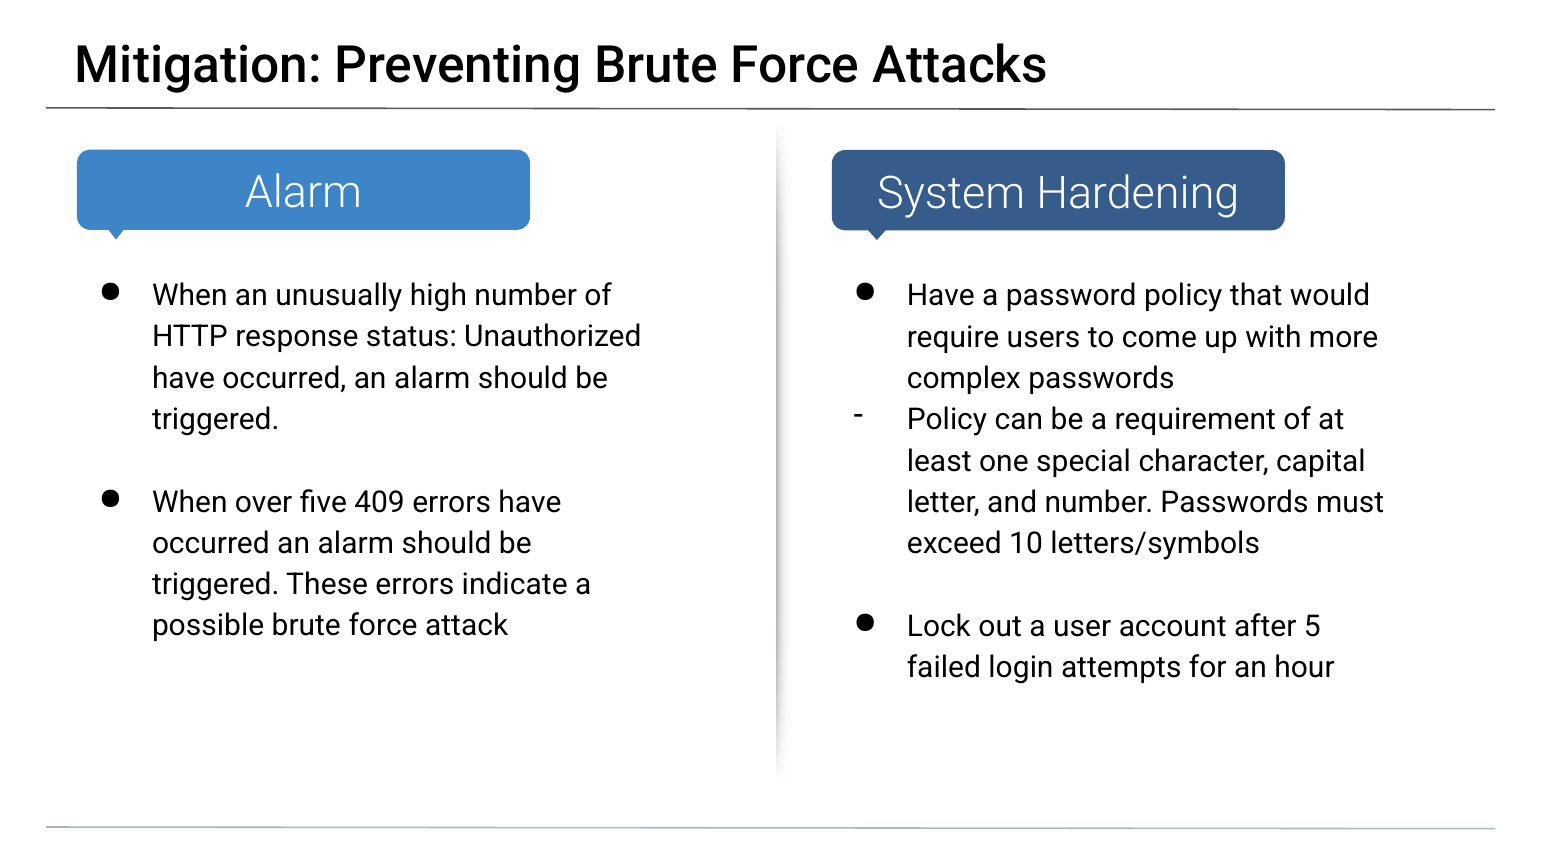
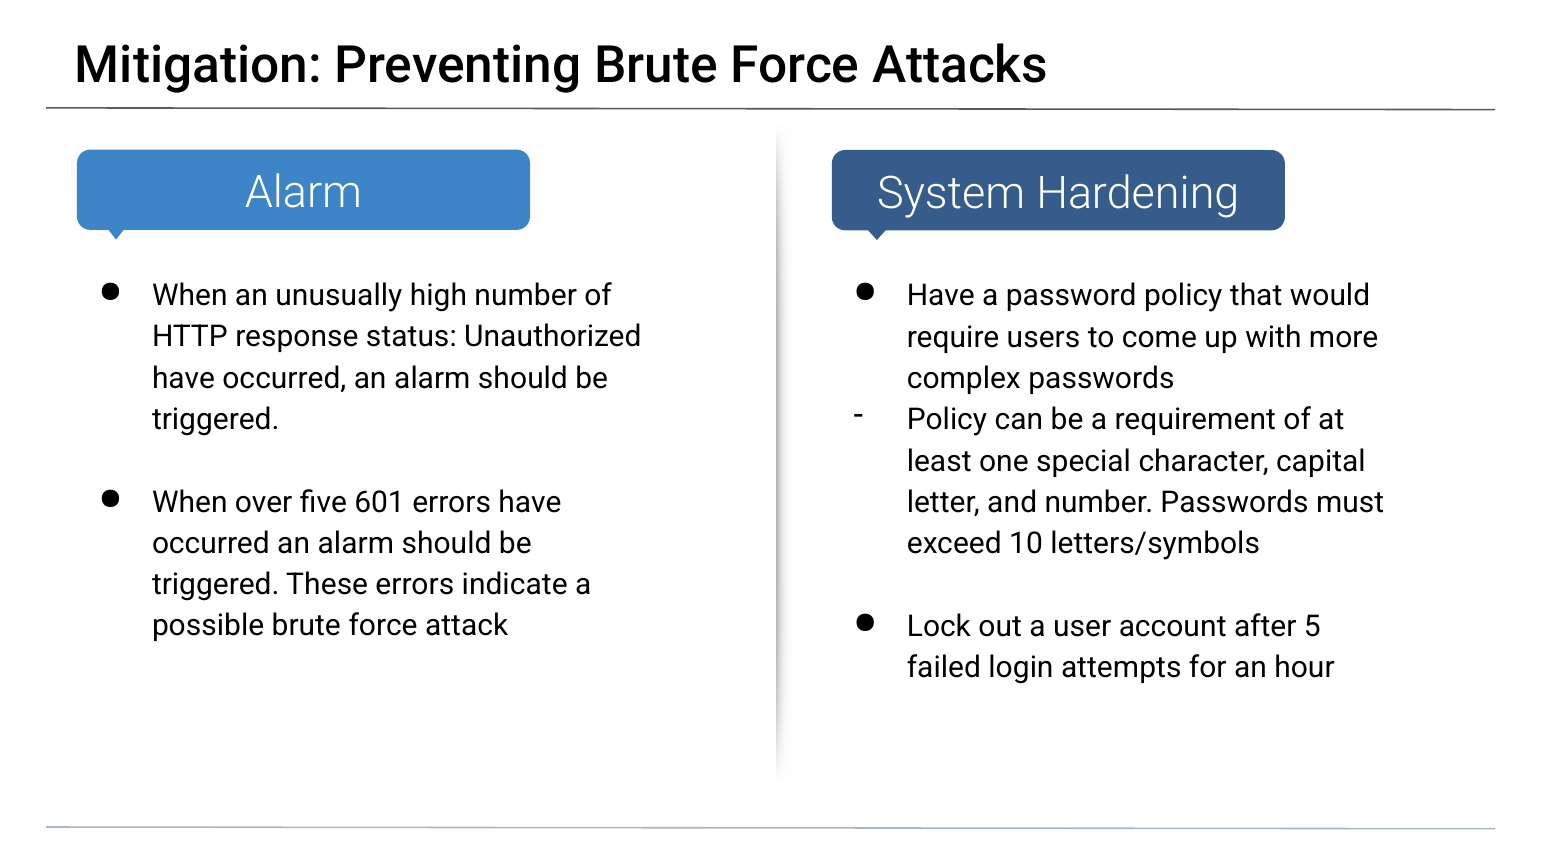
409: 409 -> 601
